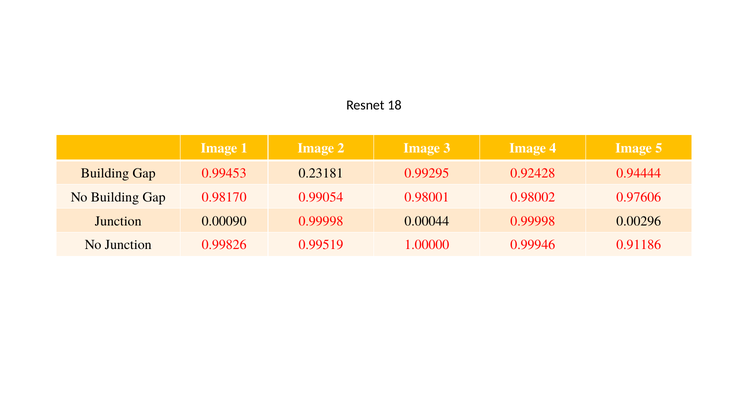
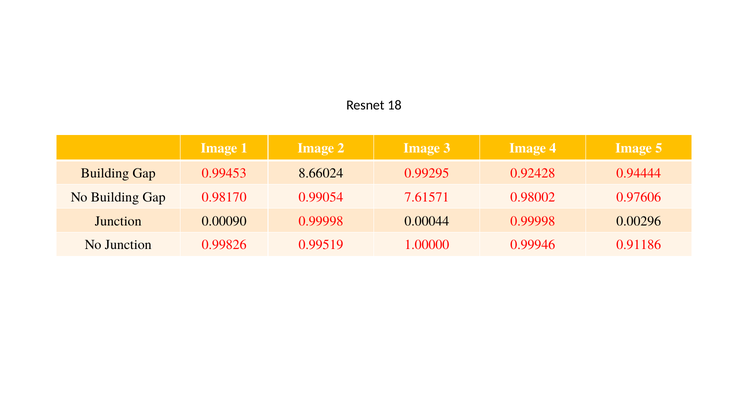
0.23181: 0.23181 -> 8.66024
0.98001: 0.98001 -> 7.61571
